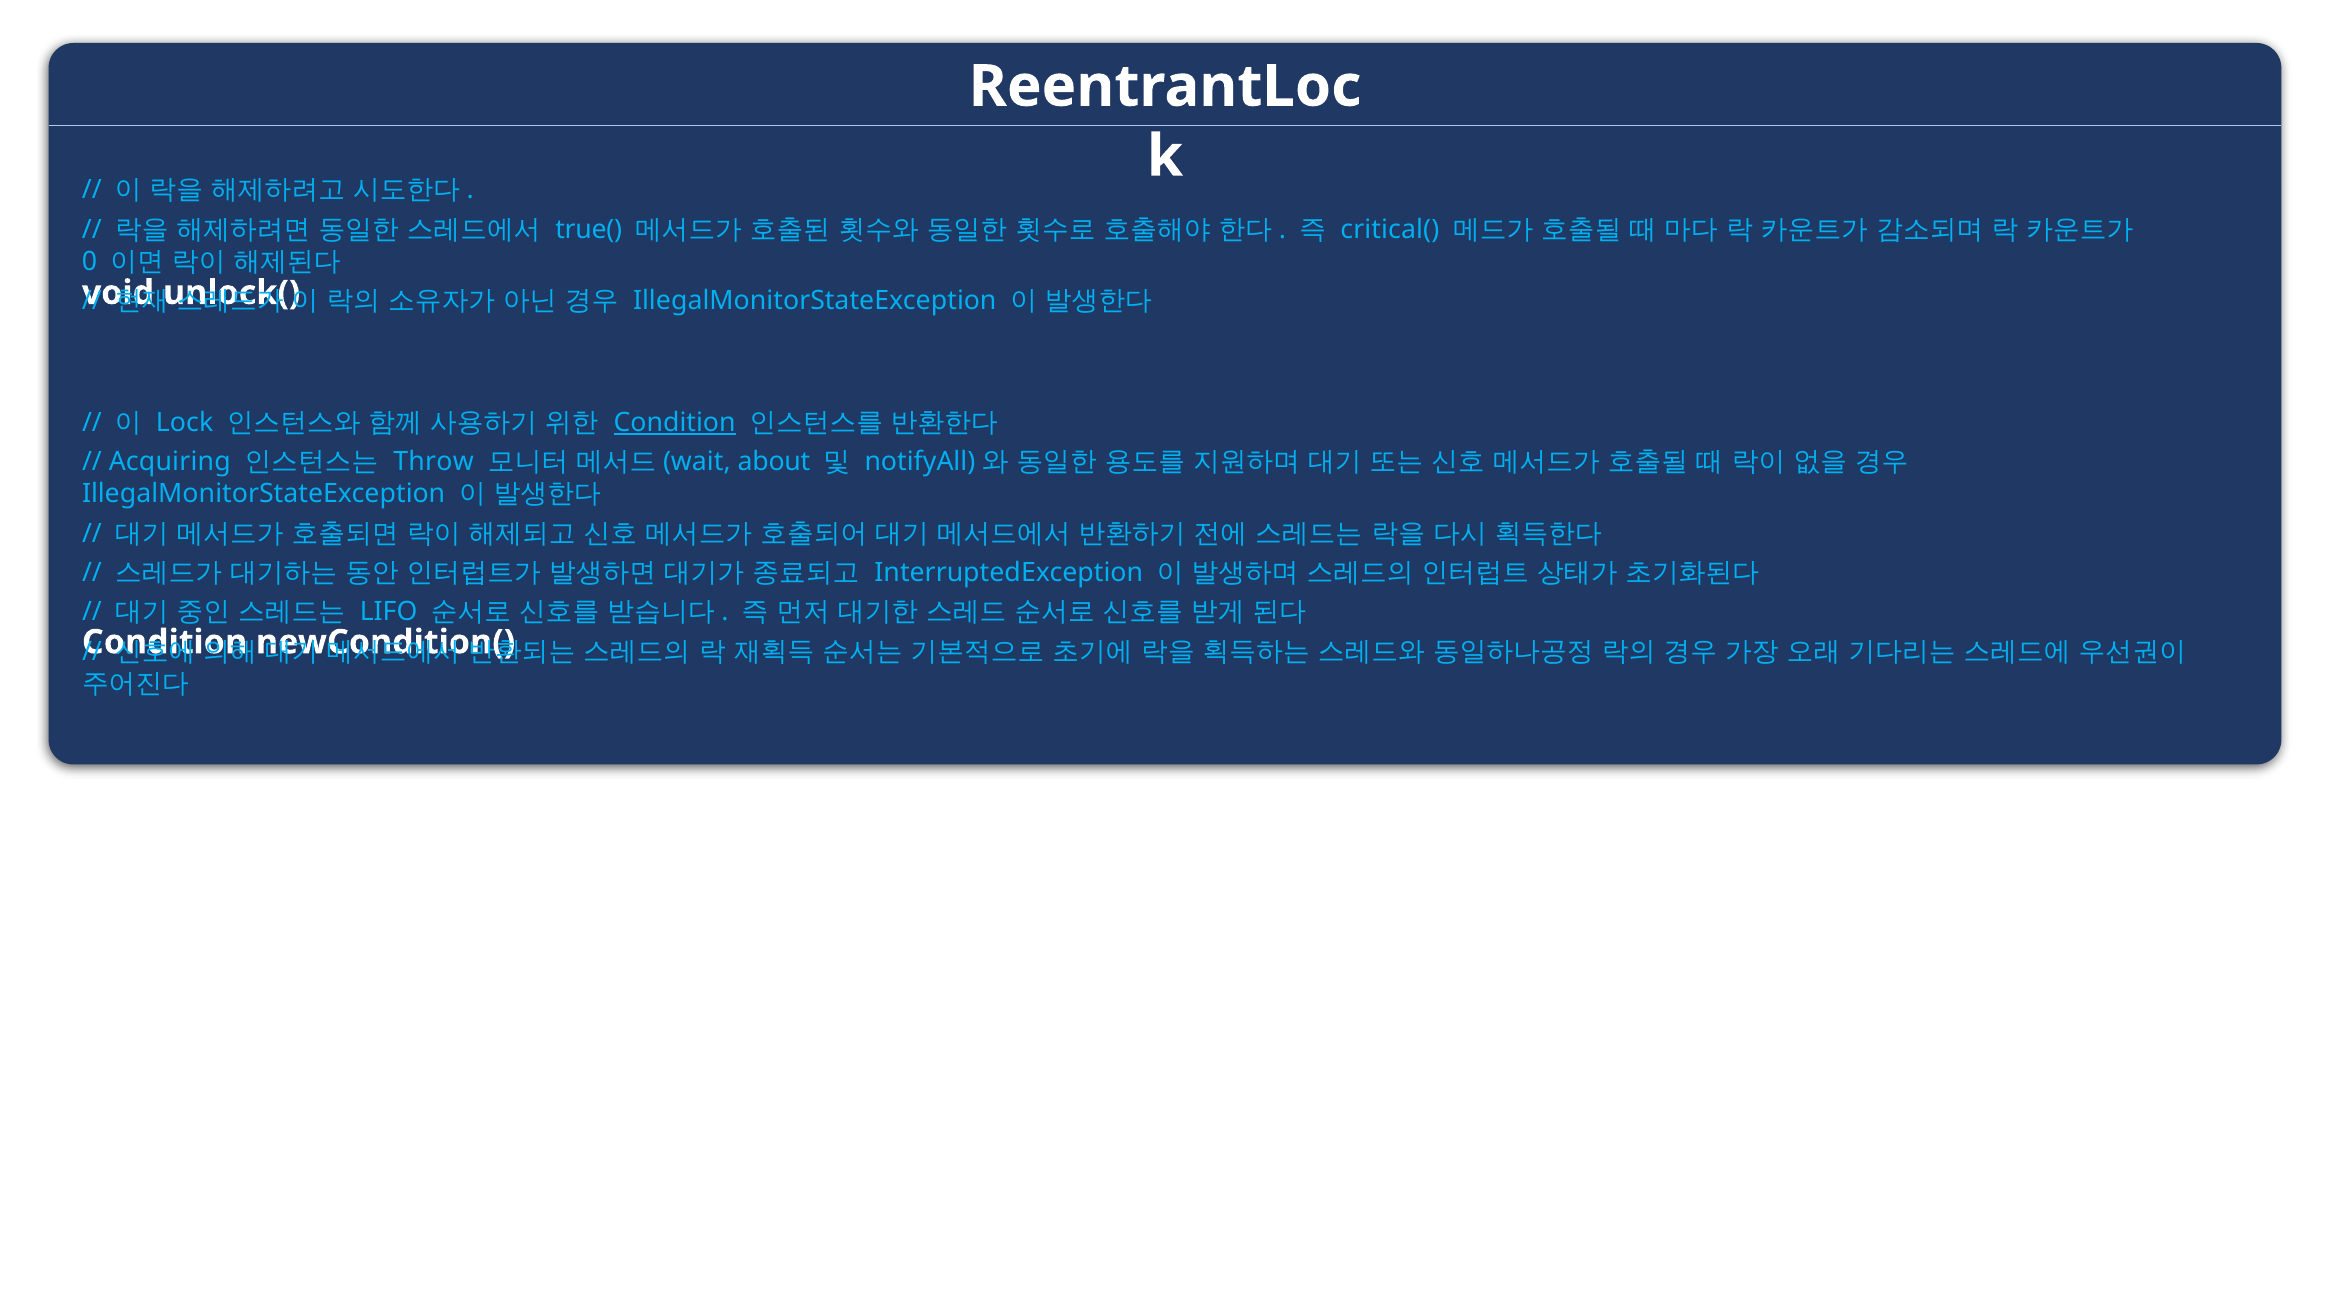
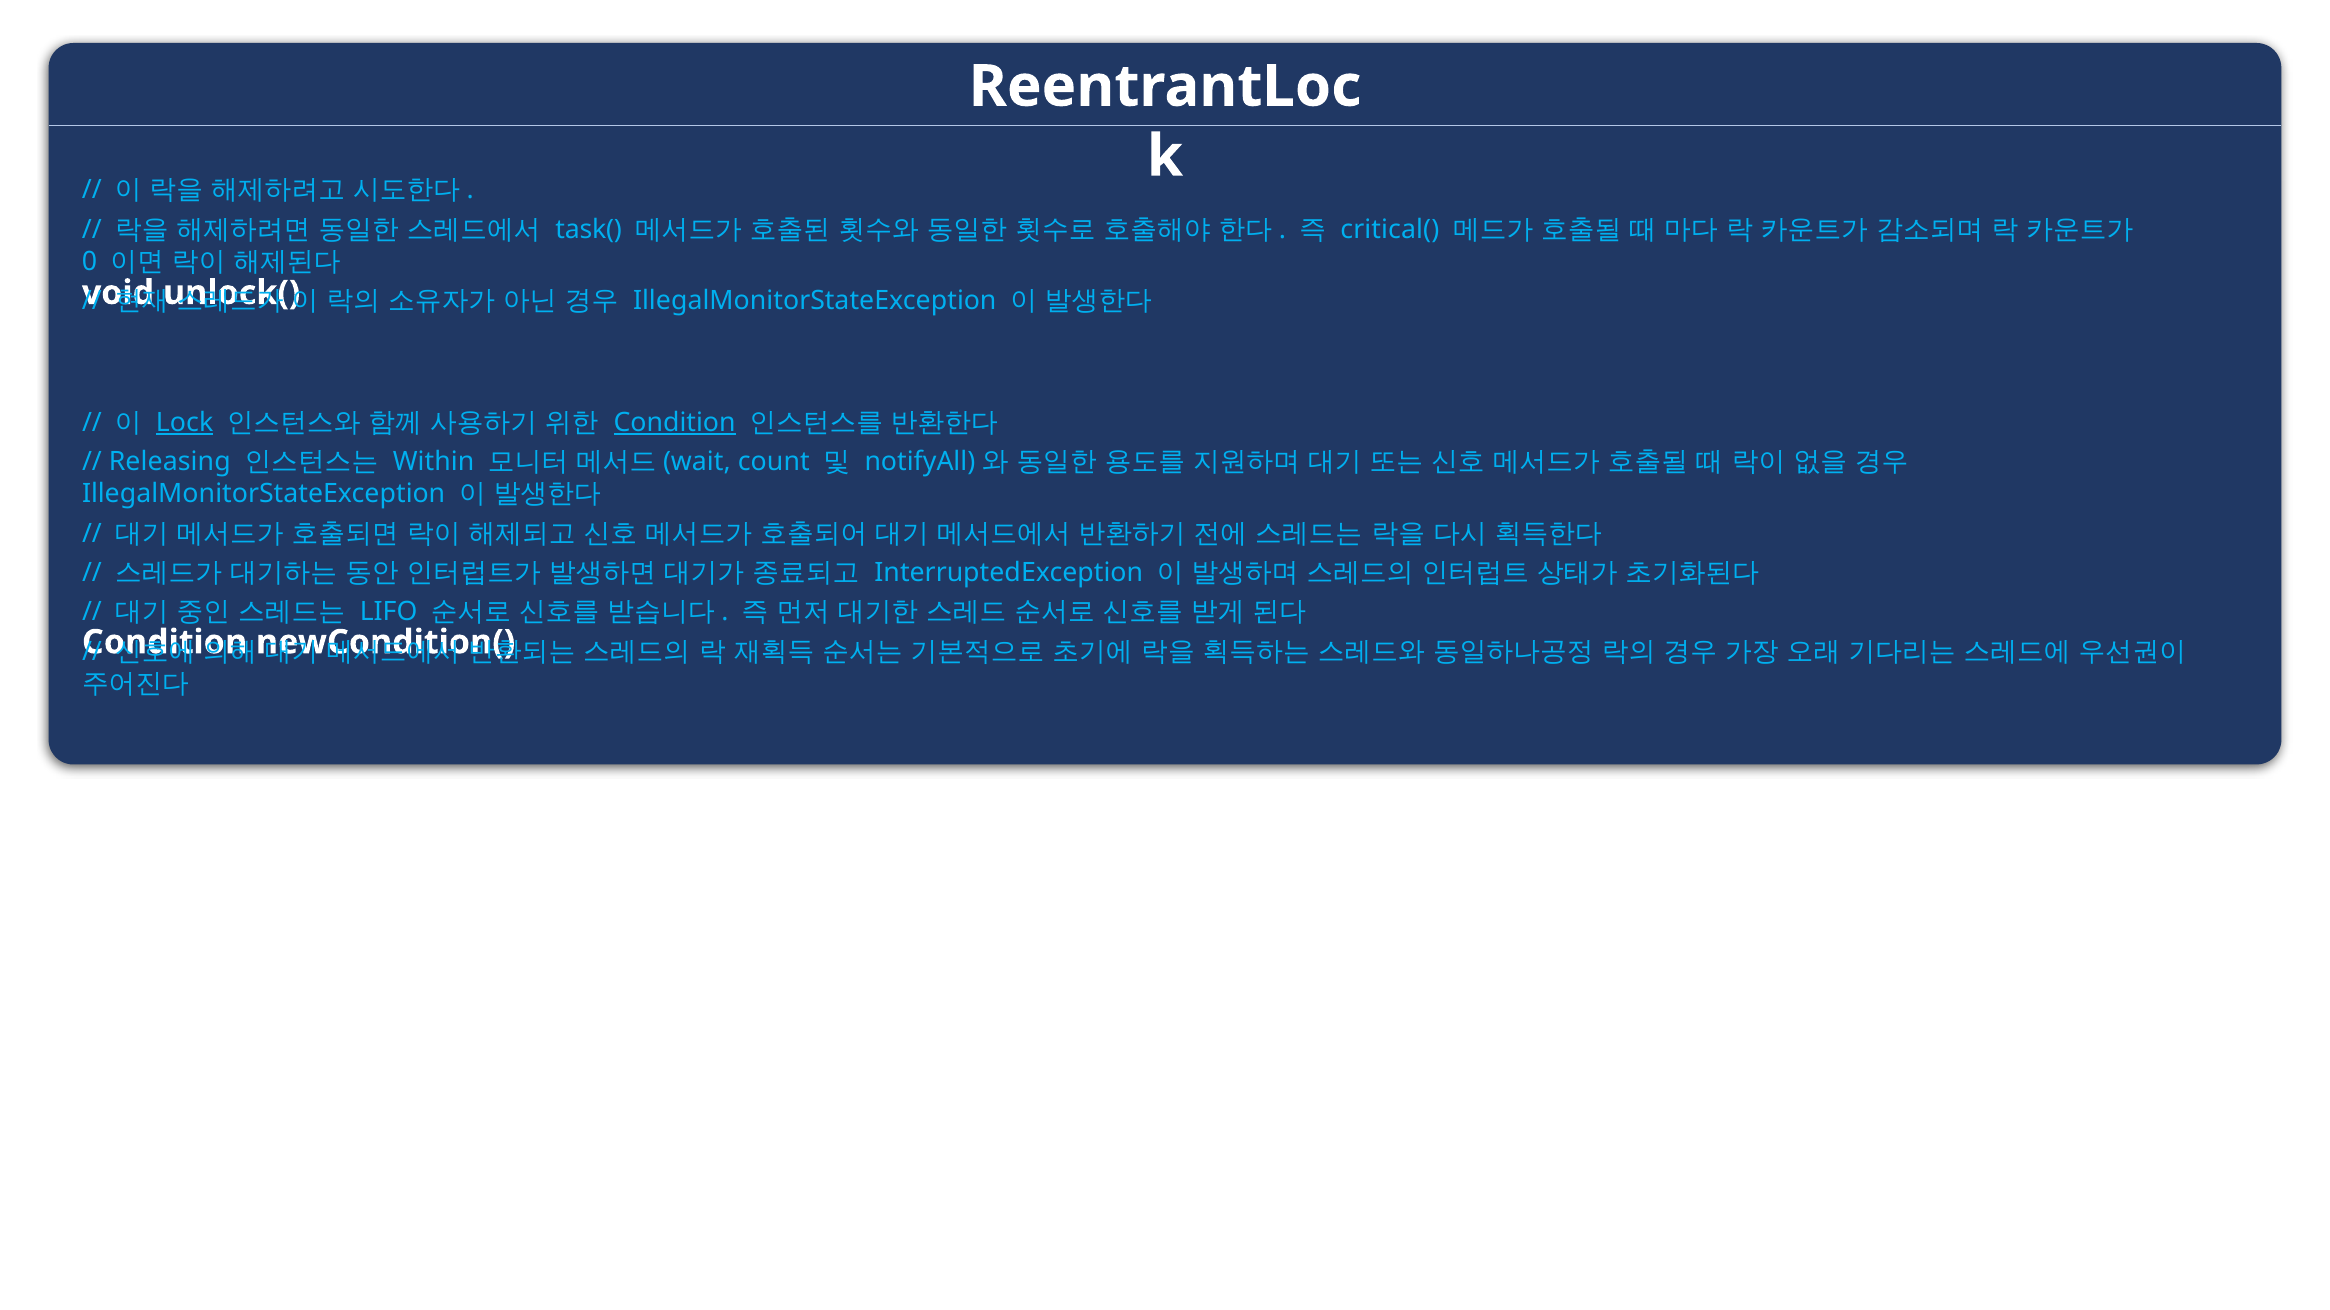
true(: true( -> task(
Lock underline: none -> present
Acquiring: Acquiring -> Releasing
Throw: Throw -> Within
about: about -> count
